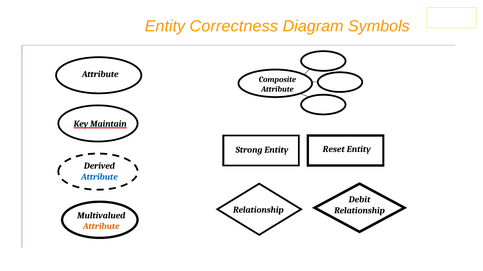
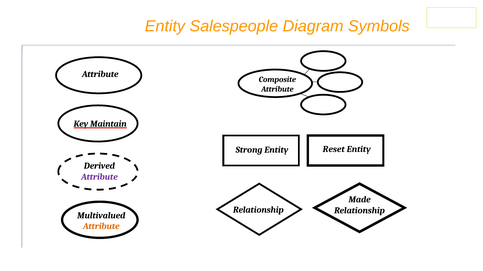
Correctness: Correctness -> Salespeople
Attribute at (99, 177) colour: blue -> purple
Debit: Debit -> Made
